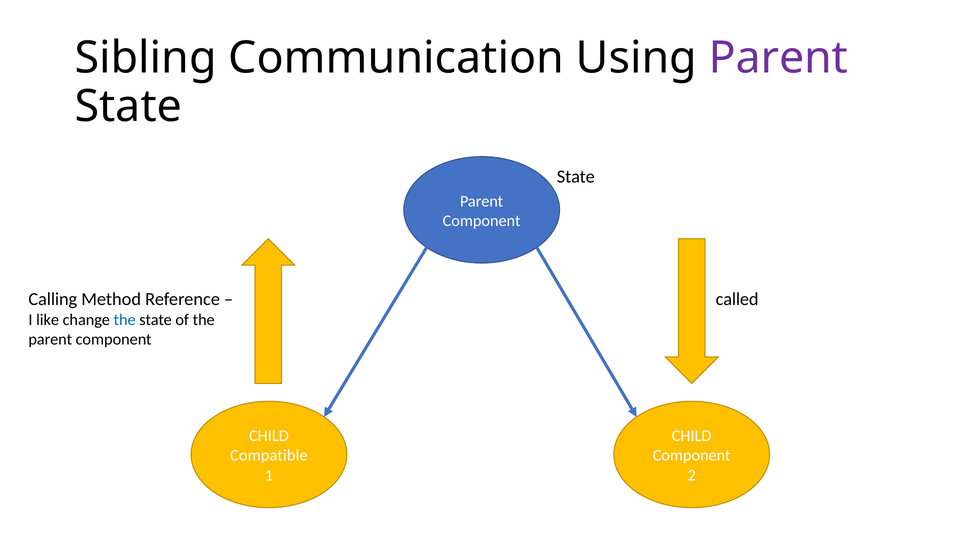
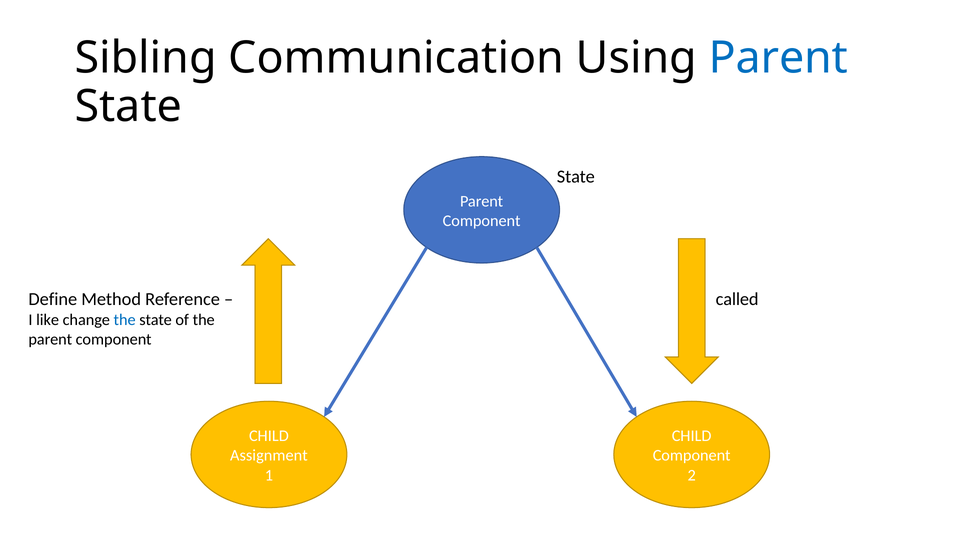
Parent at (778, 58) colour: purple -> blue
Calling: Calling -> Define
Compatible: Compatible -> Assignment
